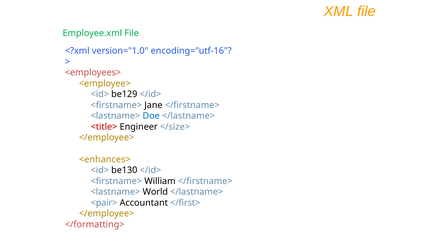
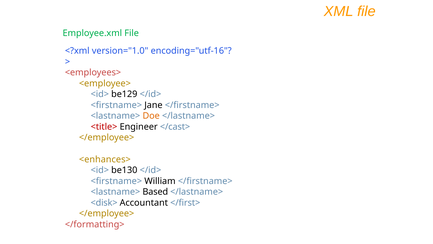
Doe colour: blue -> orange
</size>: </size> -> </cast>
World: World -> Based
<pair>: <pair> -> <disk>
